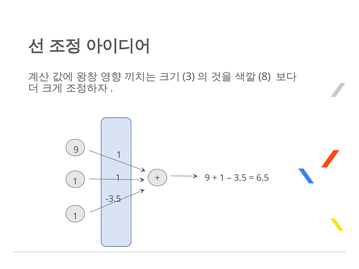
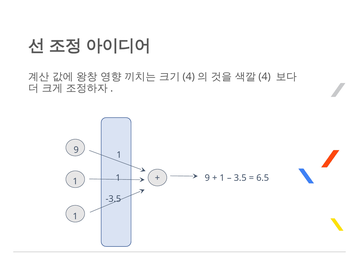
3 at (189, 77): 3 -> 4
8 at (265, 77): 8 -> 4
